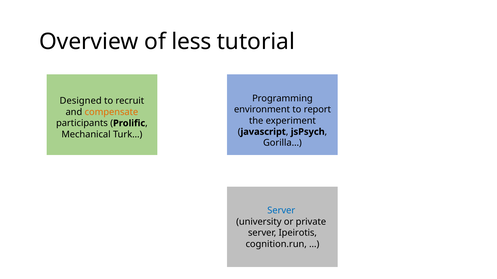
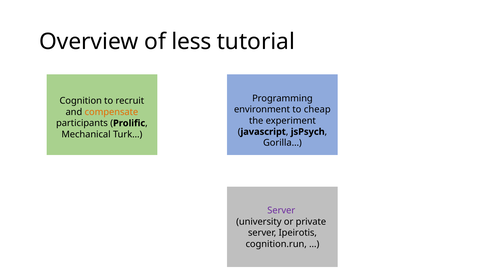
Designed: Designed -> Cognition
report: report -> cheap
Server at (281, 211) colour: blue -> purple
